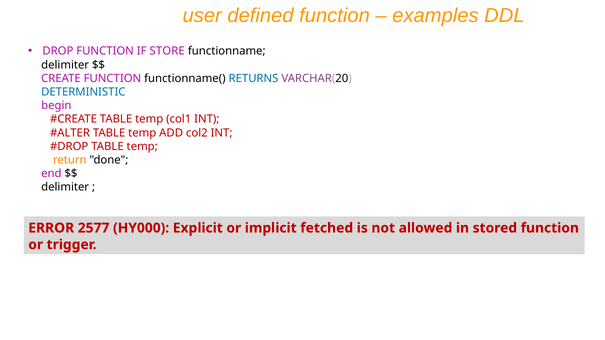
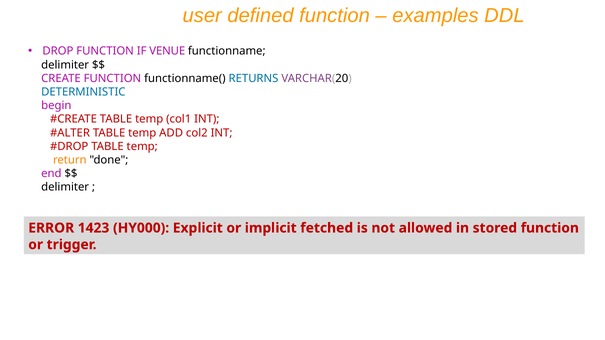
STORE: STORE -> VENUE
2577: 2577 -> 1423
